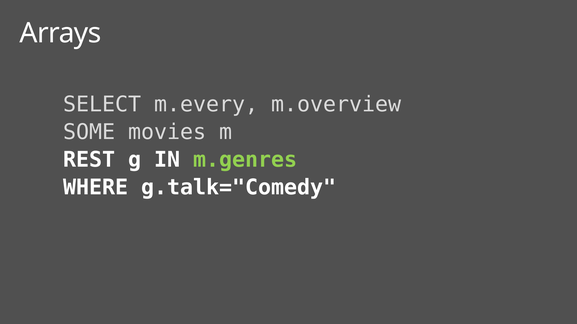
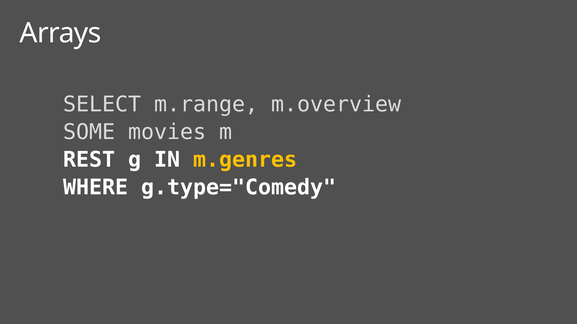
m.every: m.every -> m.range
m.genres colour: light green -> yellow
g.talk="Comedy: g.talk="Comedy -> g.type="Comedy
